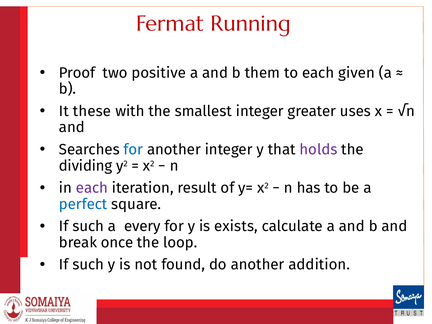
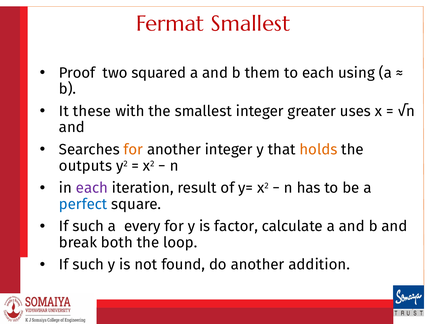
Fermat Running: Running -> Smallest
positive: positive -> squared
given: given -> using
for at (133, 150) colour: blue -> orange
holds colour: purple -> orange
dividing: dividing -> outputs
exists: exists -> factor
once: once -> both
